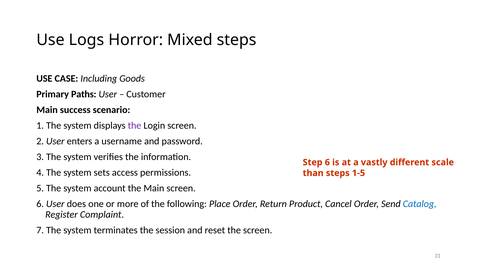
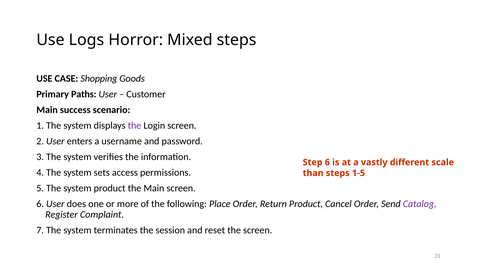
Including: Including -> Shopping
system account: account -> product
Catalog colour: blue -> purple
